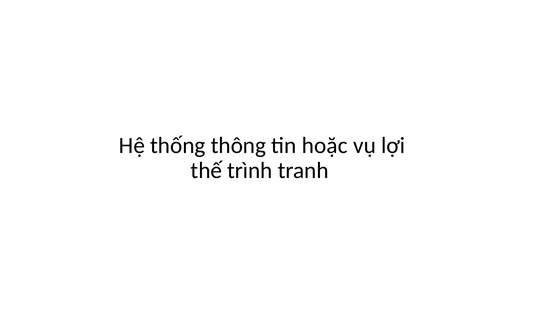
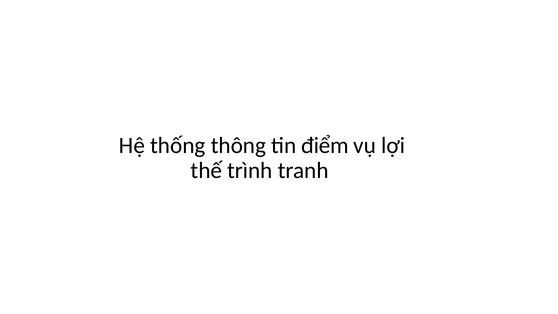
hoặc: hoặc -> điểm
